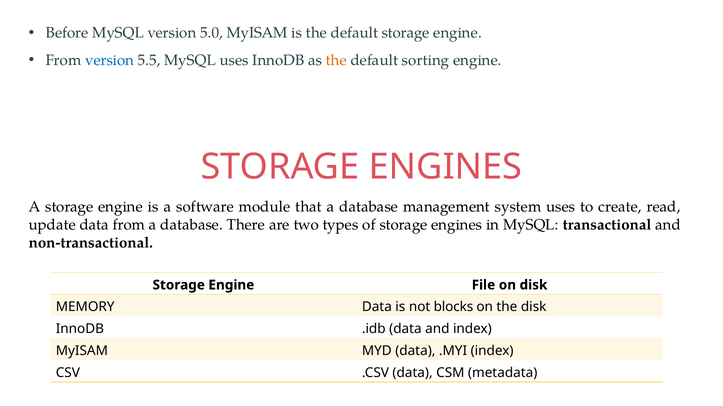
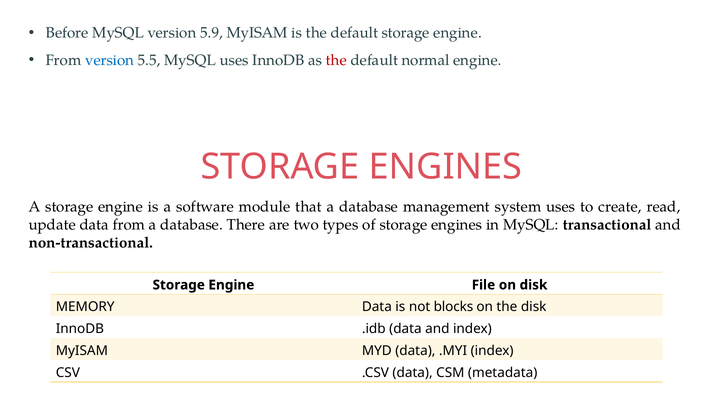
5.0: 5.0 -> 5.9
the at (336, 60) colour: orange -> red
sorting: sorting -> normal
